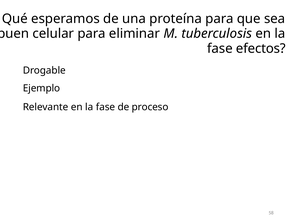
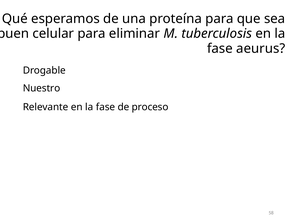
efectos: efectos -> aeurus
Ejemplo: Ejemplo -> Nuestro
